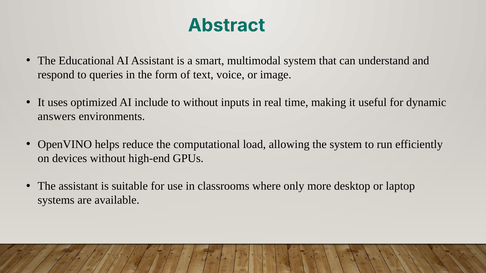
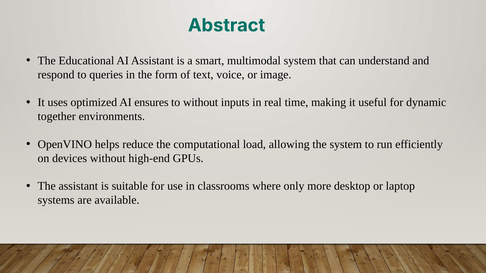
include: include -> ensures
answers: answers -> together
